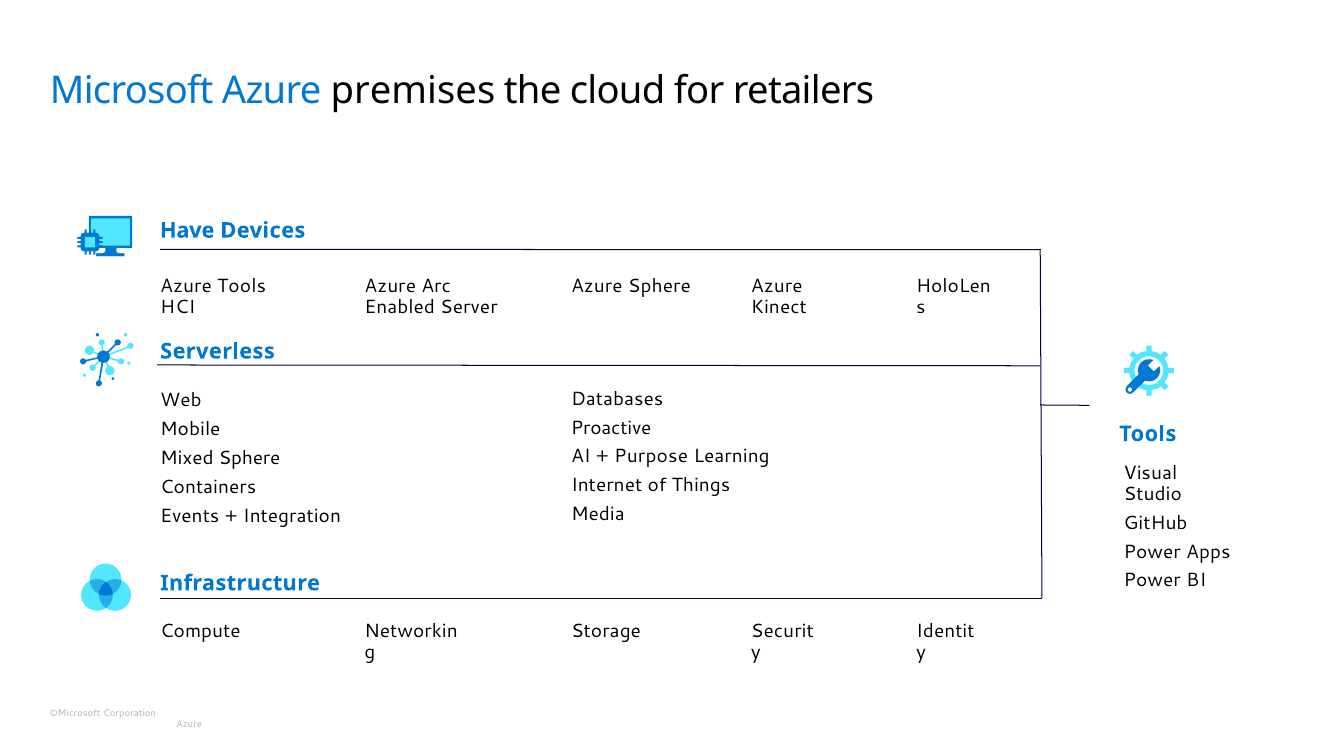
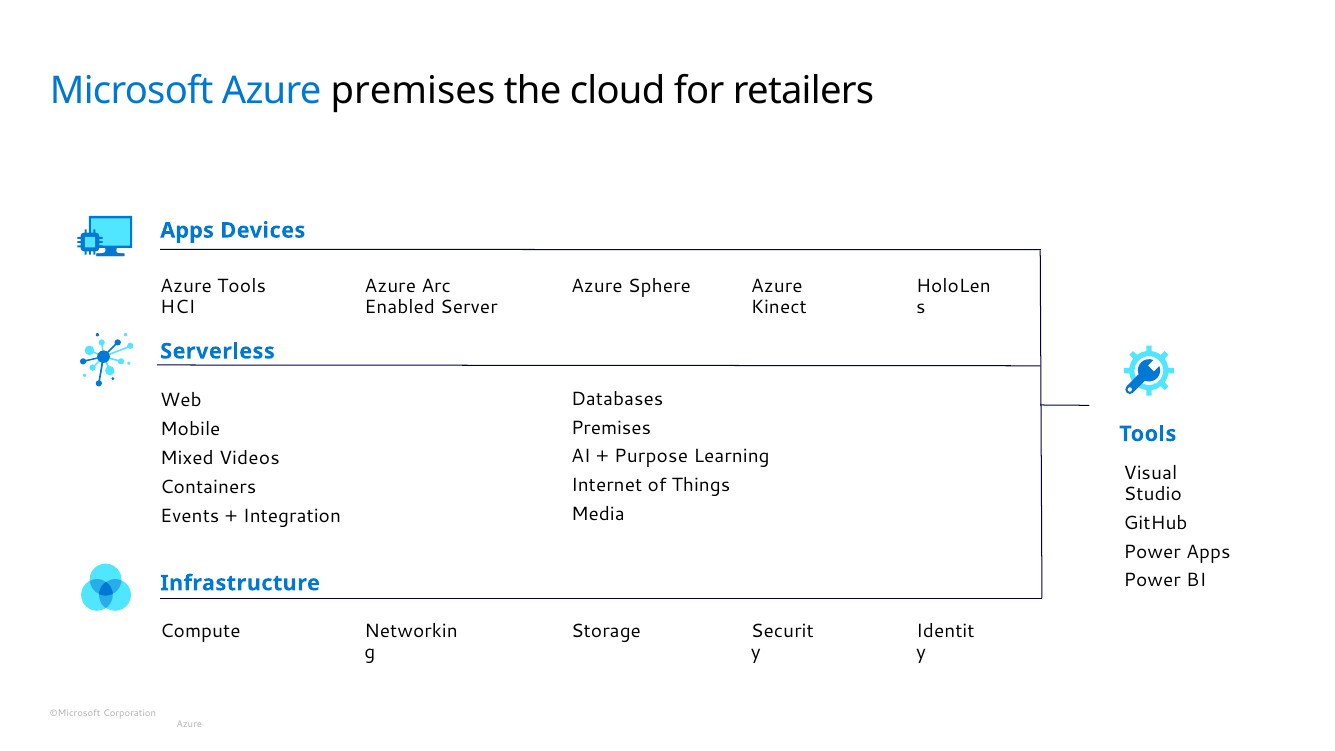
Have at (187, 230): Have -> Apps
Proactive at (611, 428): Proactive -> Premises
Mixed Sphere: Sphere -> Videos
